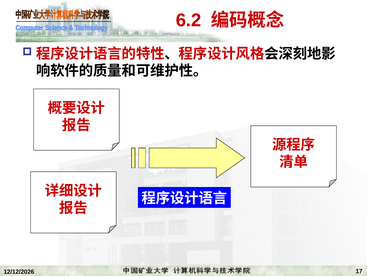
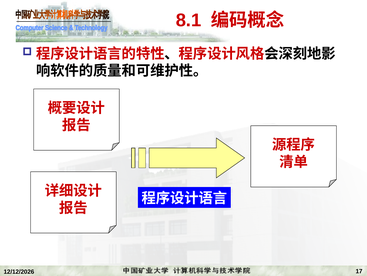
6.2: 6.2 -> 8.1
